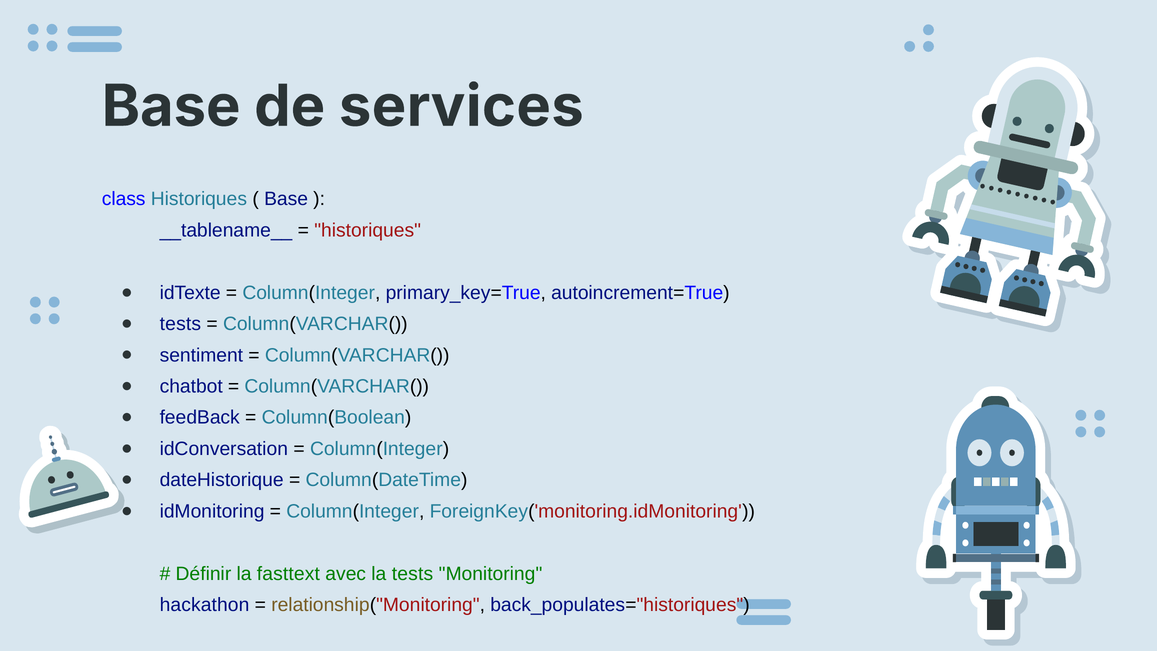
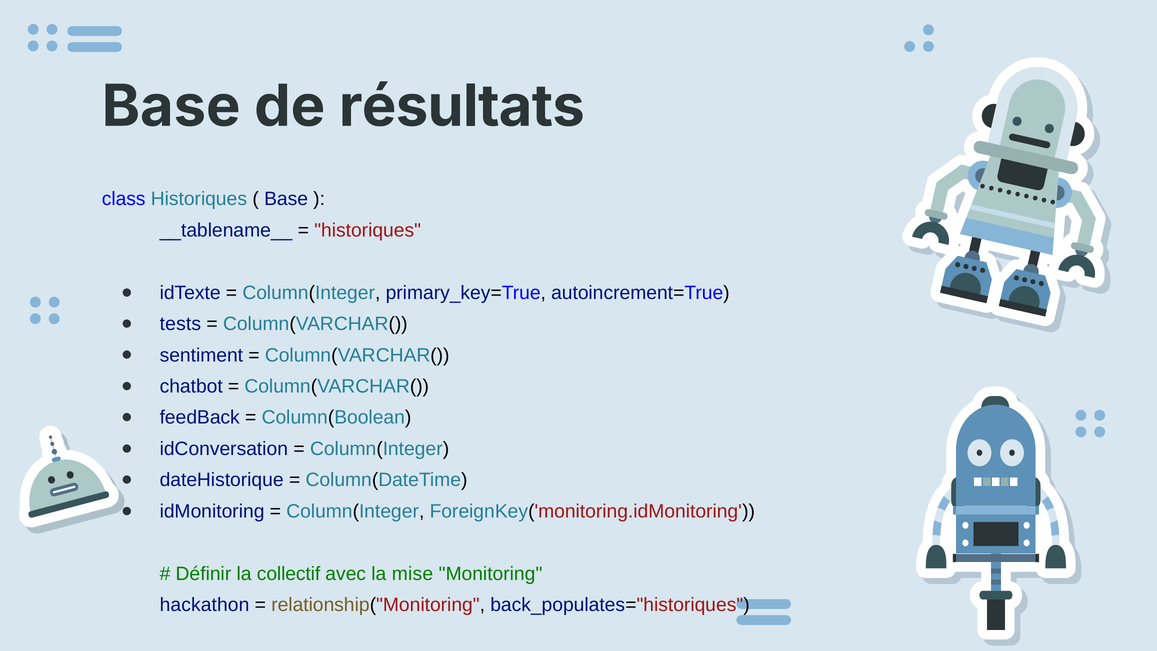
services: services -> résultats
fasttext: fasttext -> collectif
la tests: tests -> mise
